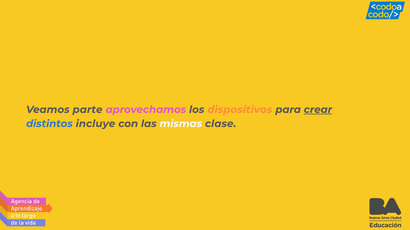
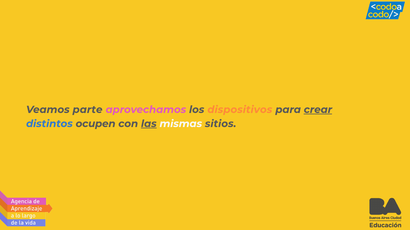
incluye: incluye -> ocupen
las underline: none -> present
clase: clase -> sitios
